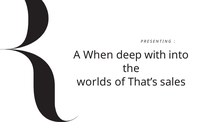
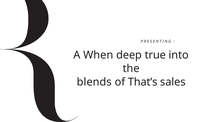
with: with -> true
worlds: worlds -> blends
